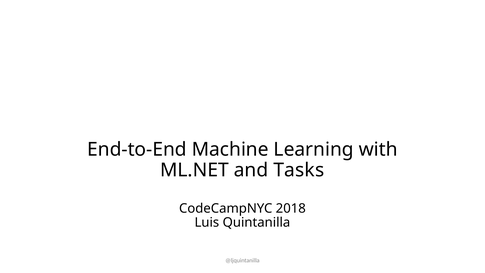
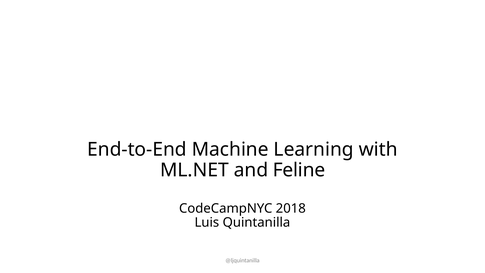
Tasks: Tasks -> Feline
